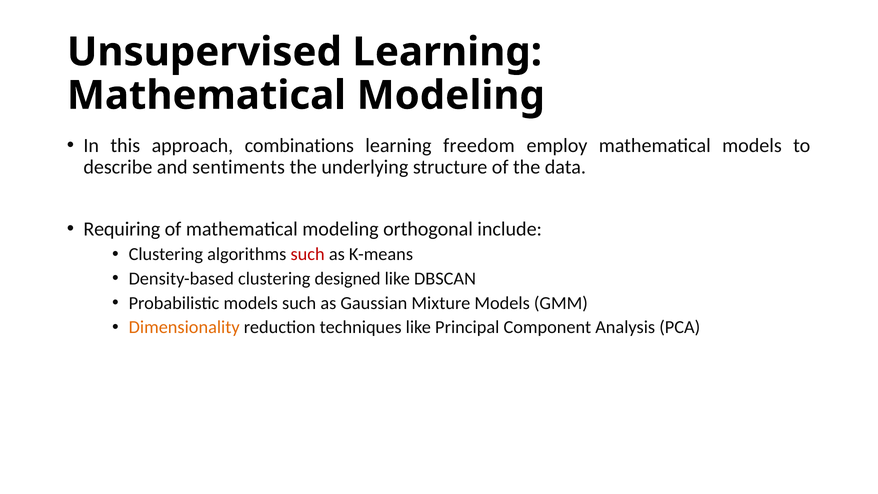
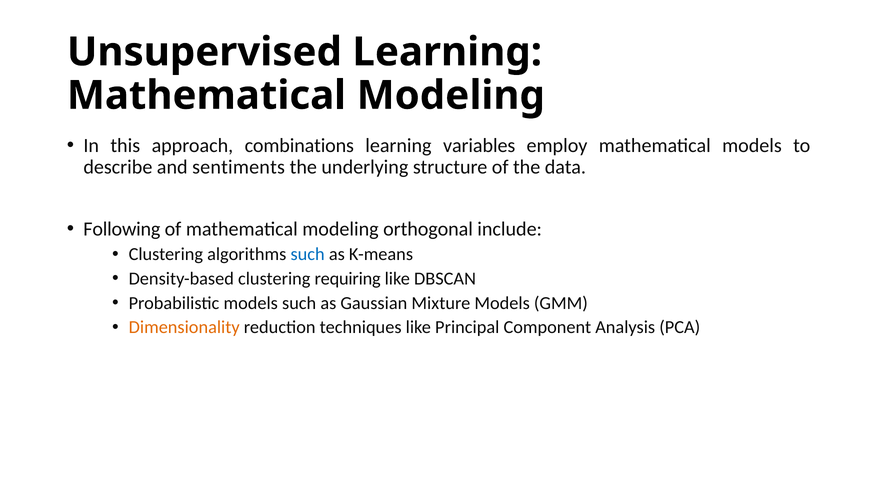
freedom: freedom -> variables
Requiring: Requiring -> Following
such at (308, 254) colour: red -> blue
designed: designed -> requiring
